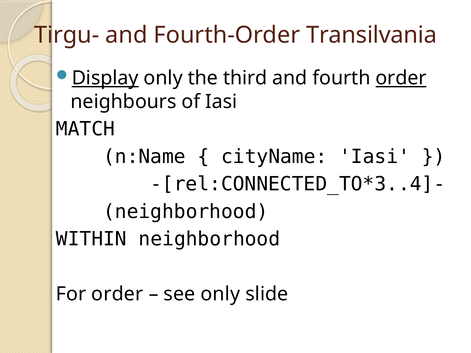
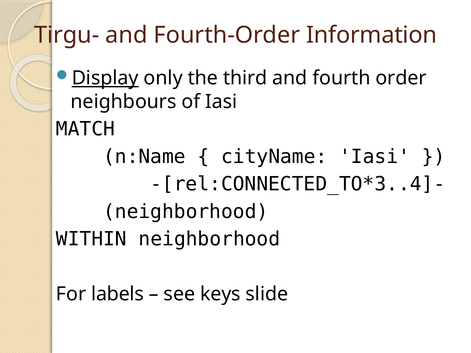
Transilvania: Transilvania -> Information
order at (401, 78) underline: present -> none
For order: order -> labels
see only: only -> keys
